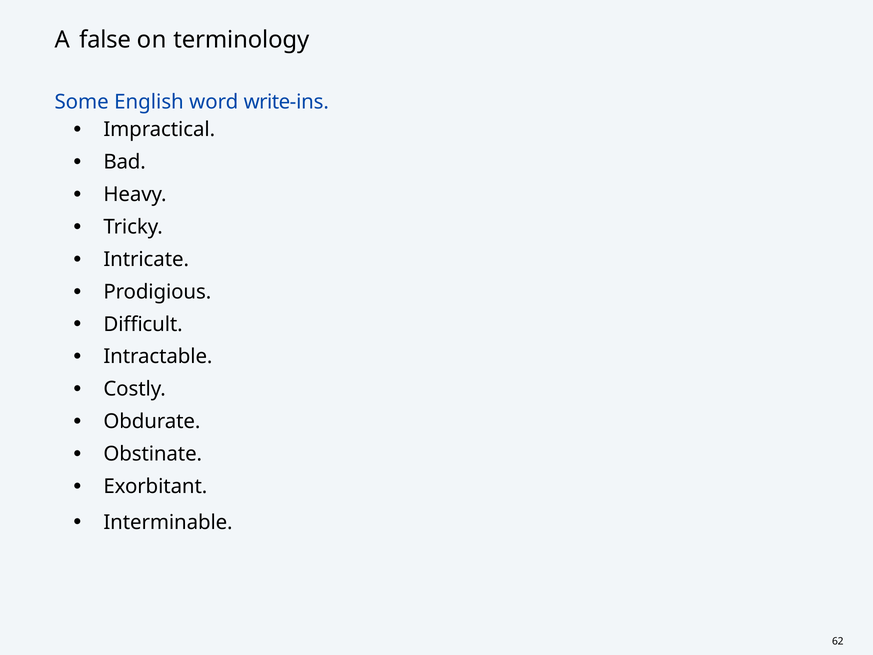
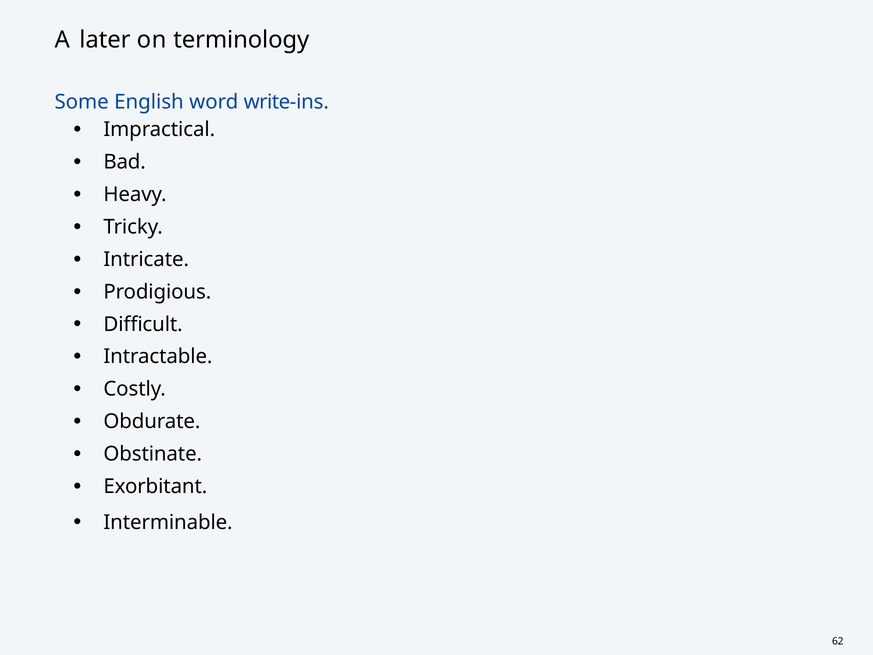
false: false -> later
